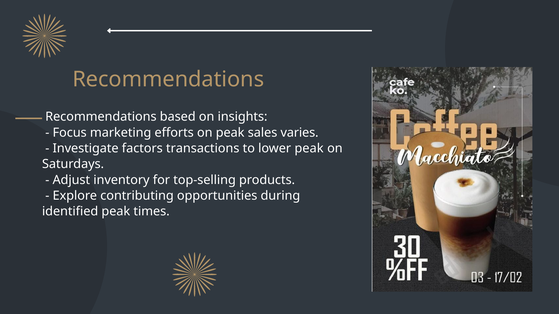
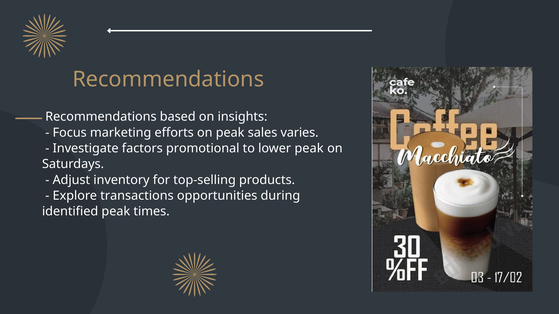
transactions: transactions -> promotional
contributing: contributing -> transactions
